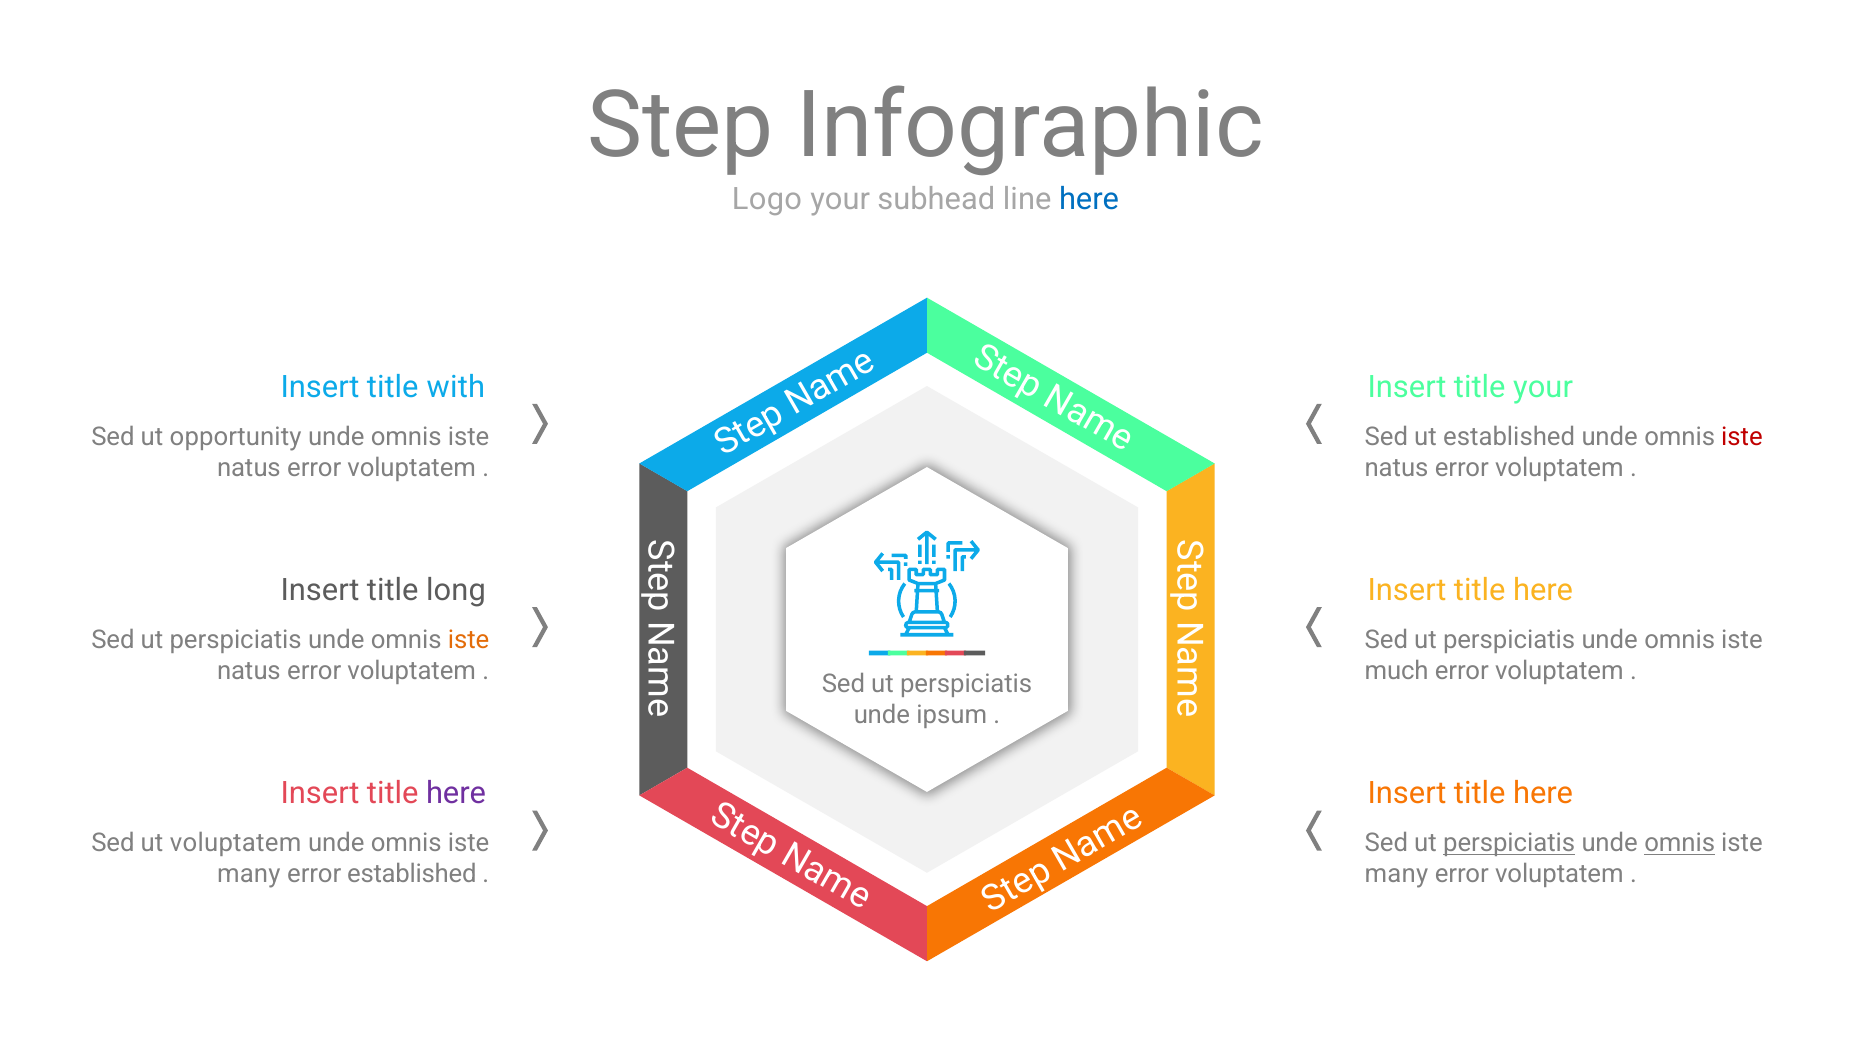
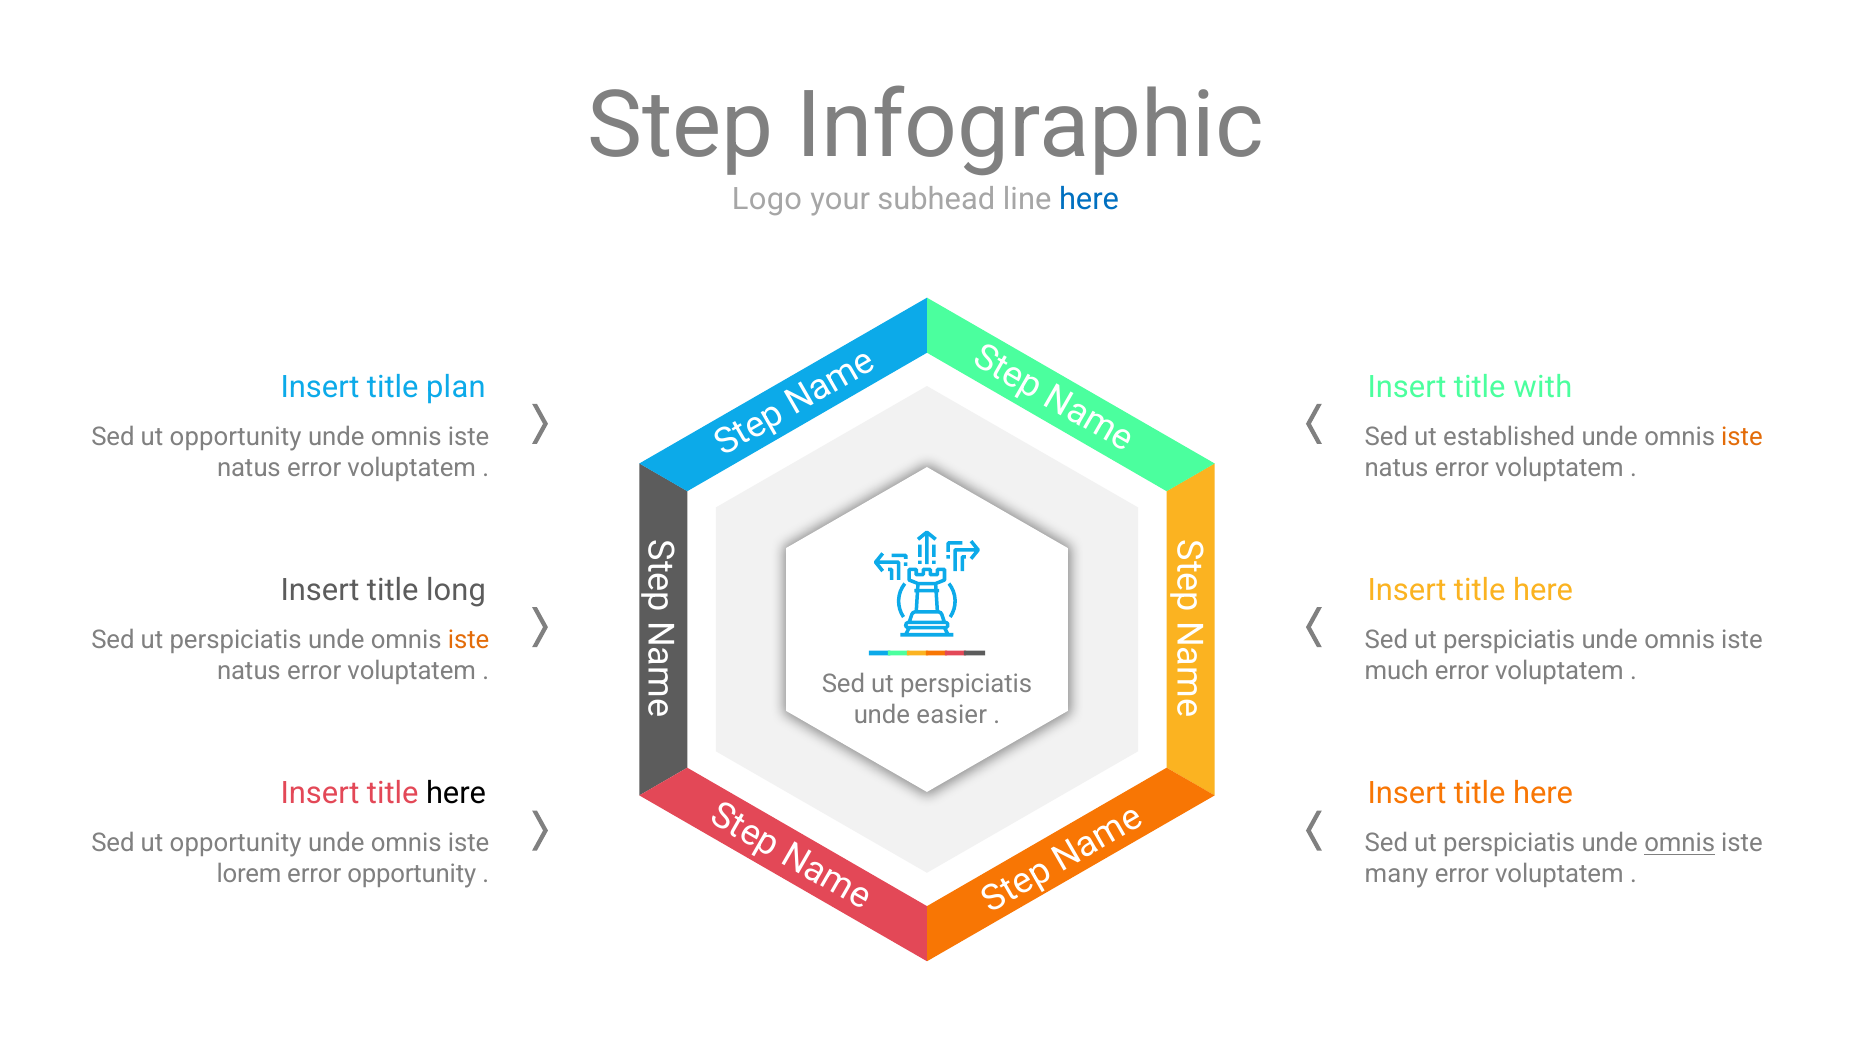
with: with -> plan
title your: your -> with
iste at (1742, 437) colour: red -> orange
ipsum: ipsum -> easier
here at (456, 794) colour: purple -> black
voluptatem at (236, 843): voluptatem -> opportunity
perspiciatis at (1509, 843) underline: present -> none
many at (249, 874): many -> lorem
error established: established -> opportunity
